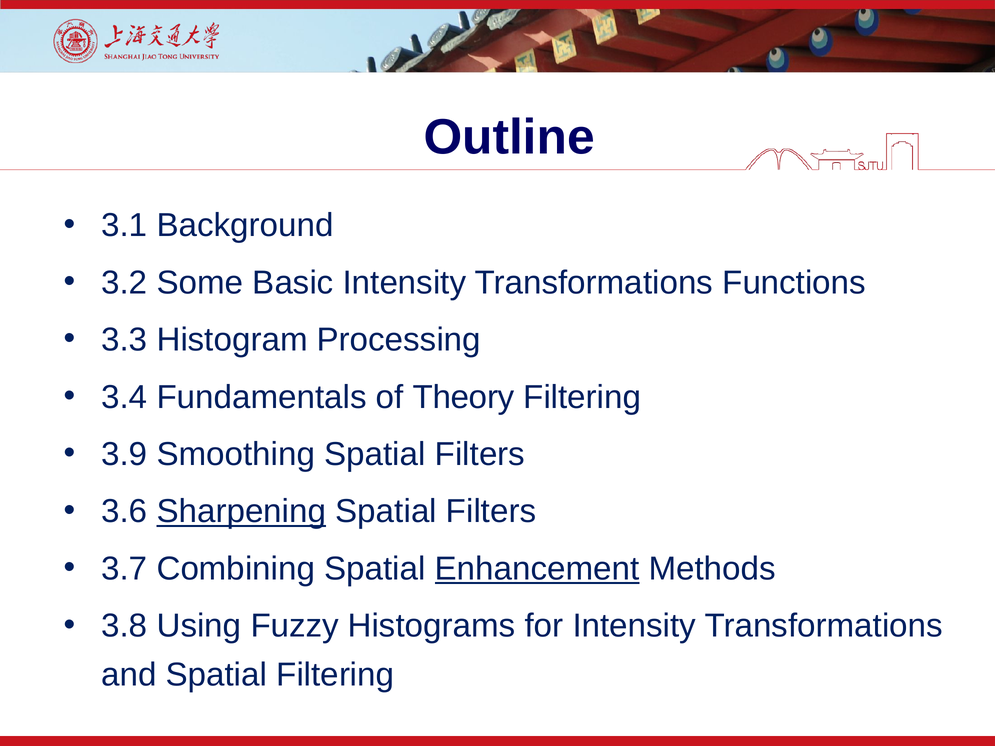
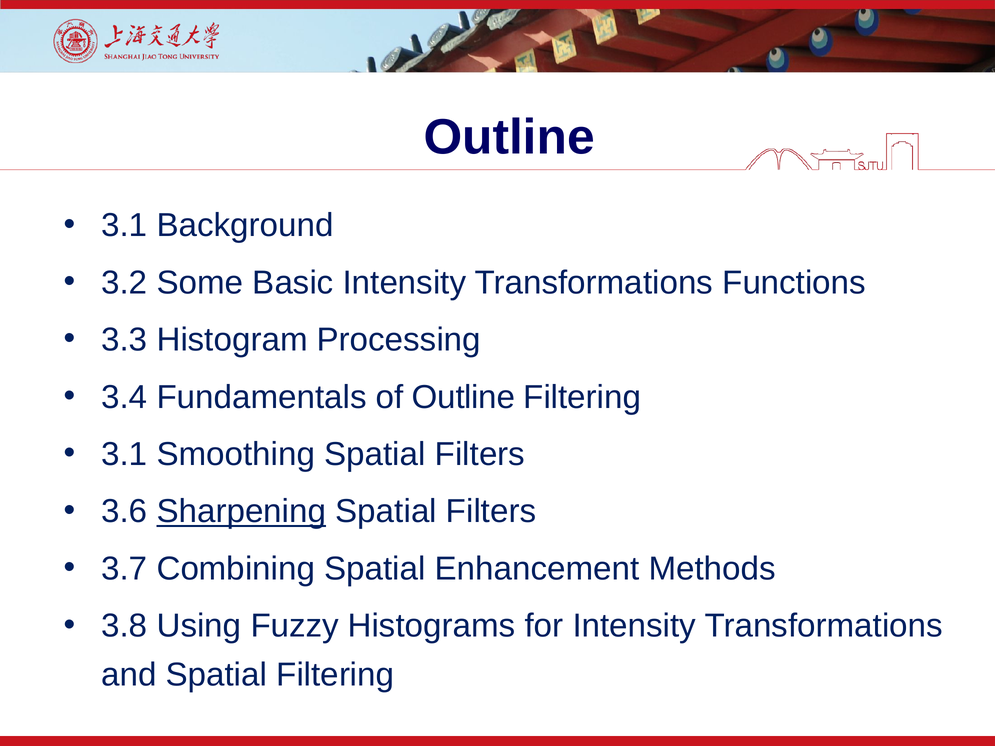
of Theory: Theory -> Outline
3.9 at (124, 454): 3.9 -> 3.1
Enhancement underline: present -> none
